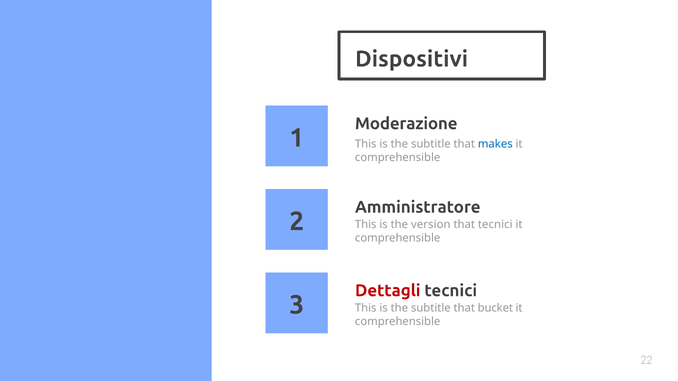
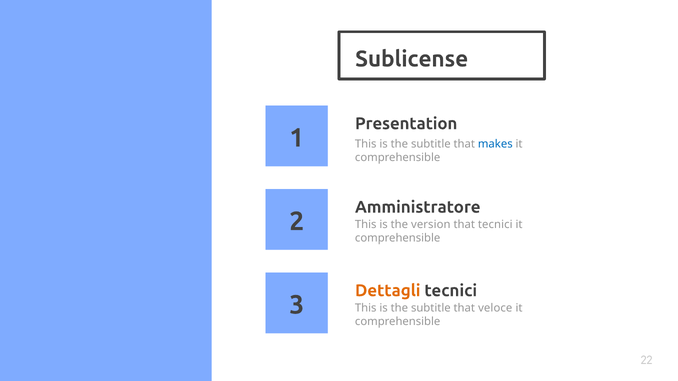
Dispositivi: Dispositivi -> Sublicense
Moderazione: Moderazione -> Presentation
Dettagli colour: red -> orange
bucket: bucket -> veloce
